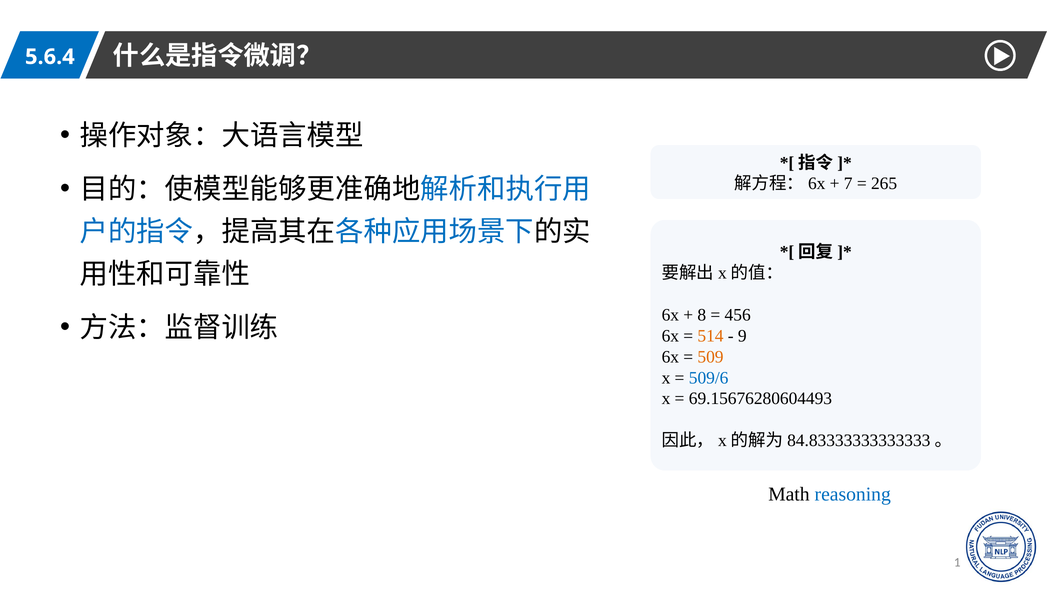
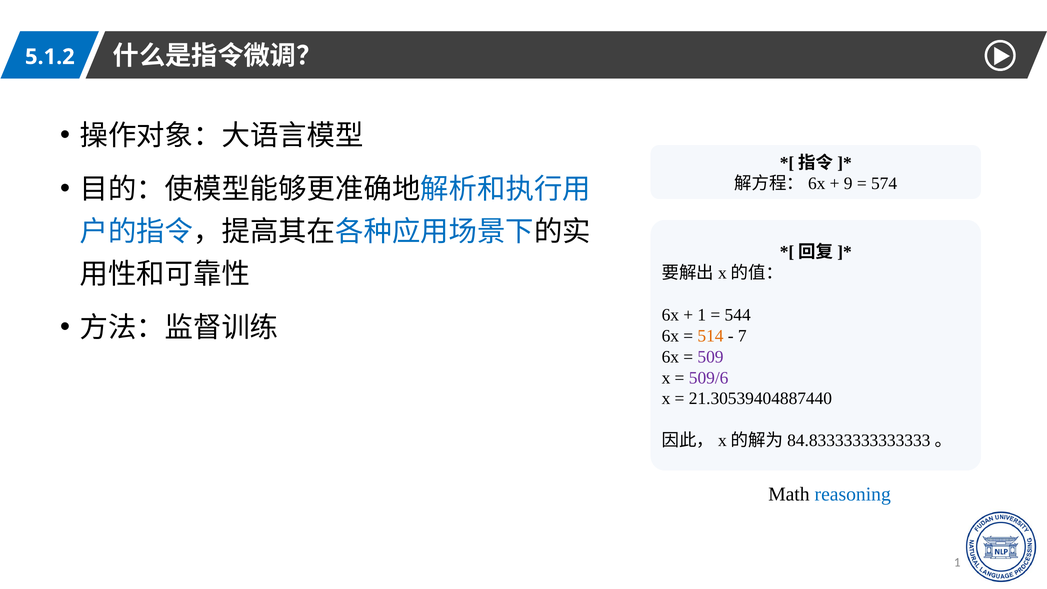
5.6.4: 5.6.4 -> 5.1.2
7: 7 -> 9
265: 265 -> 574
8: 8 -> 1
456: 456 -> 544
9: 9 -> 7
509 colour: orange -> purple
509/6 colour: blue -> purple
69.15676280604493: 69.15676280604493 -> 21.30539404887440
